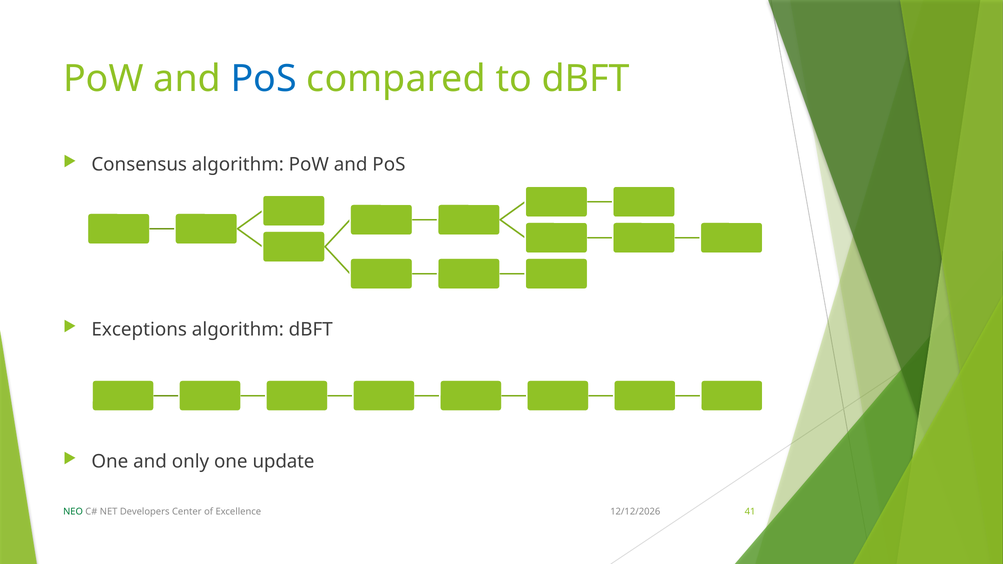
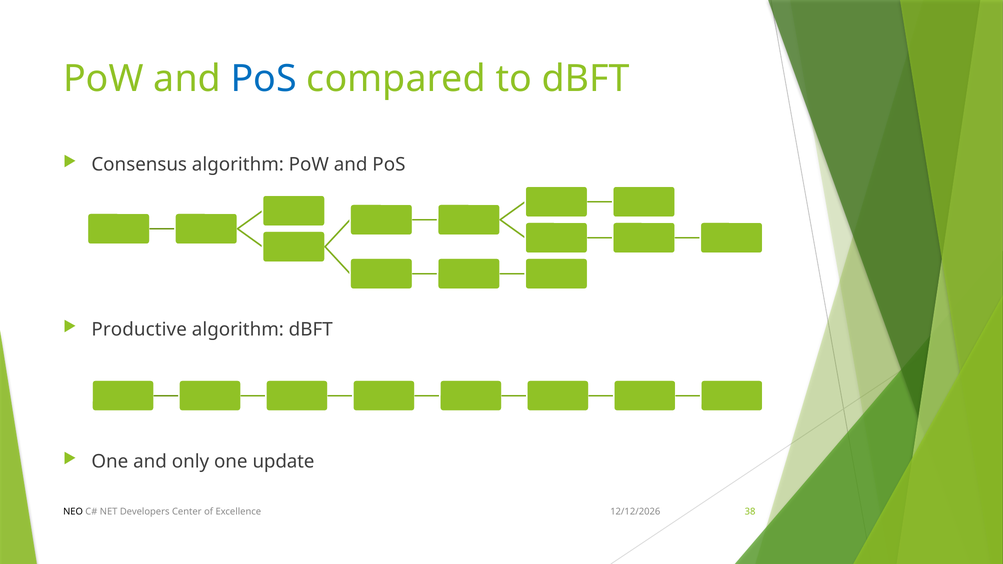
Exceptions: Exceptions -> Productive
NEO colour: green -> black
41: 41 -> 38
